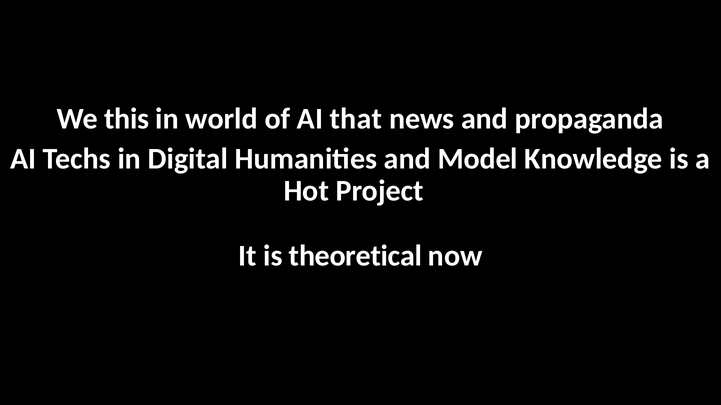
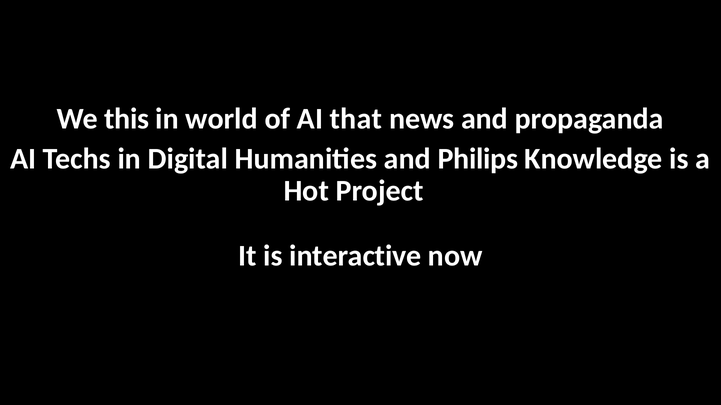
Model: Model -> Philips
theoretical: theoretical -> interactive
